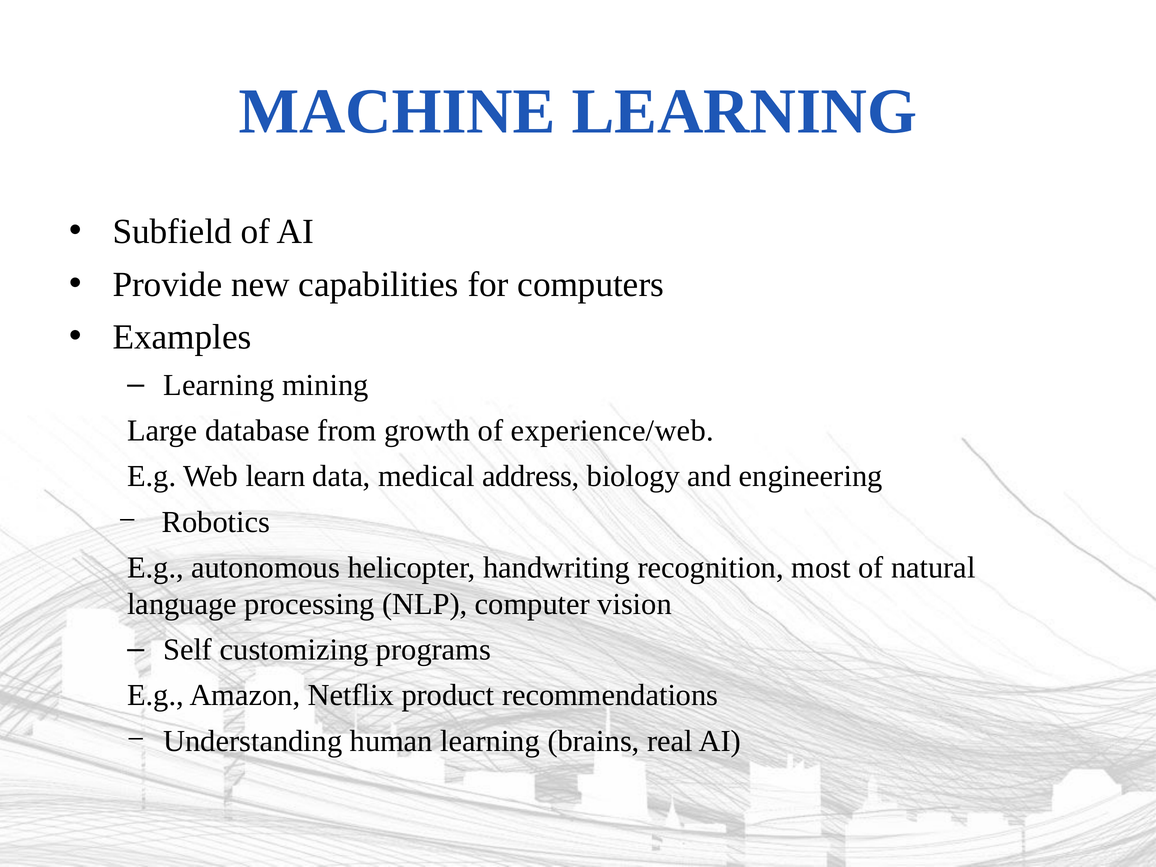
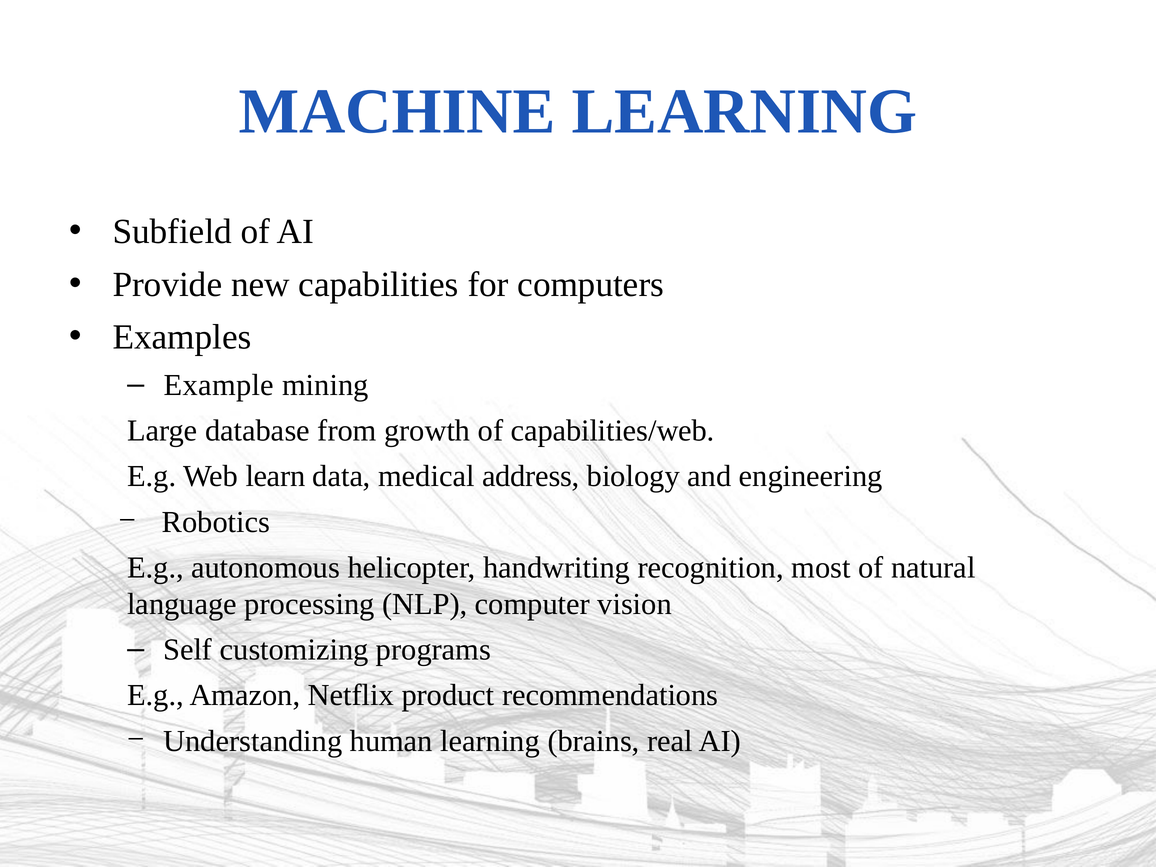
Learning at (219, 385): Learning -> Example
experience/web: experience/web -> capabilities/web
